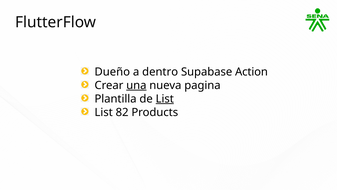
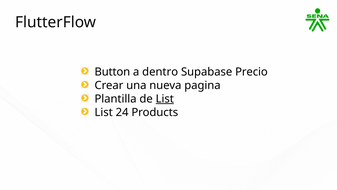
Dueño: Dueño -> Button
Action: Action -> Precio
una underline: present -> none
82: 82 -> 24
